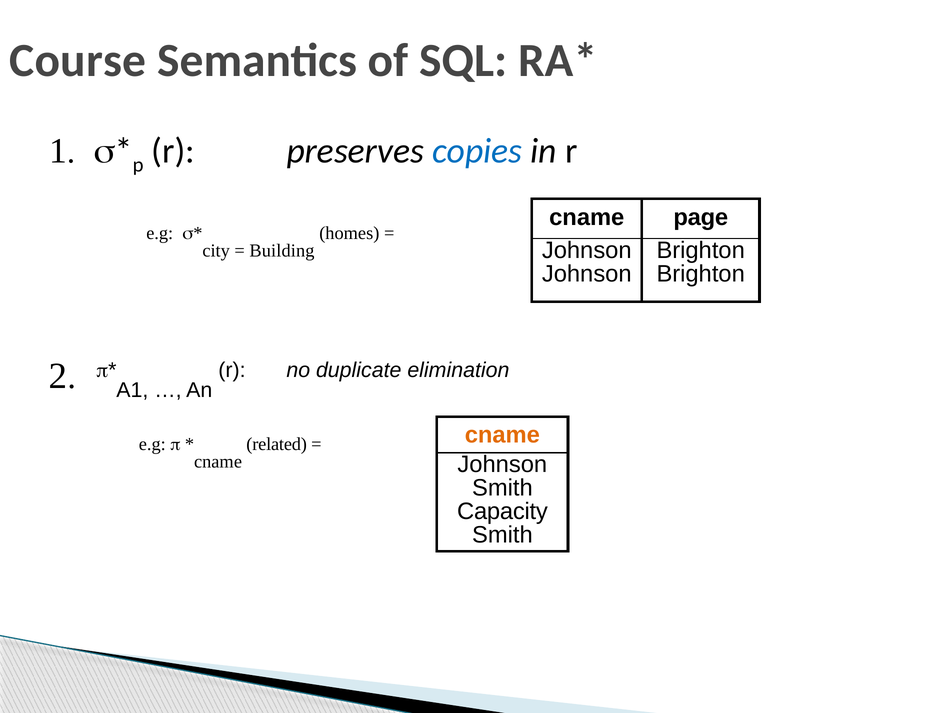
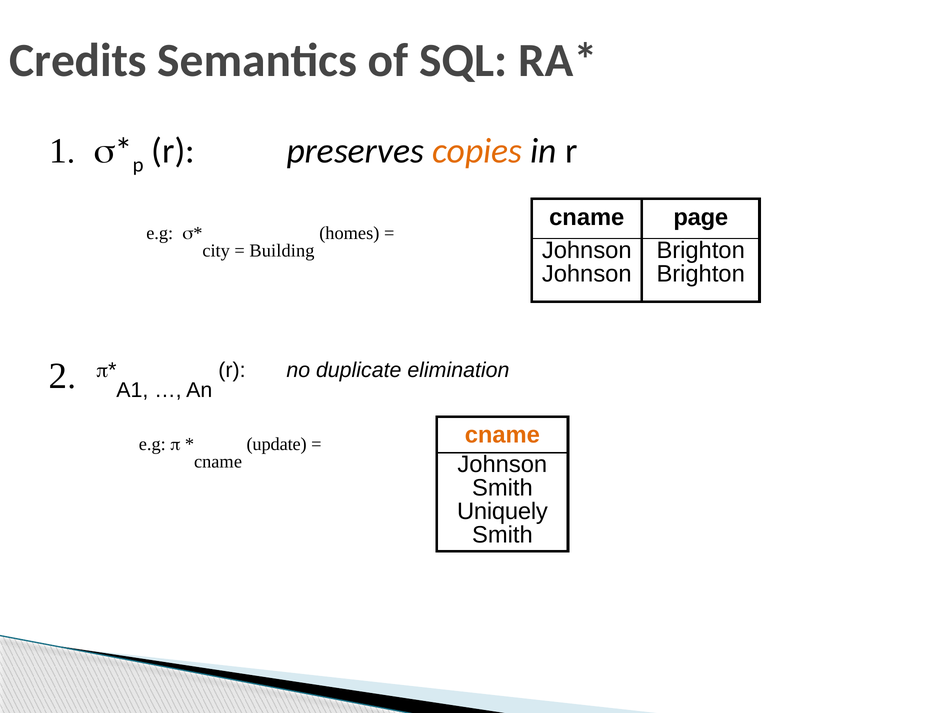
Course: Course -> Credits
copies colour: blue -> orange
related: related -> update
Capacity: Capacity -> Uniquely
